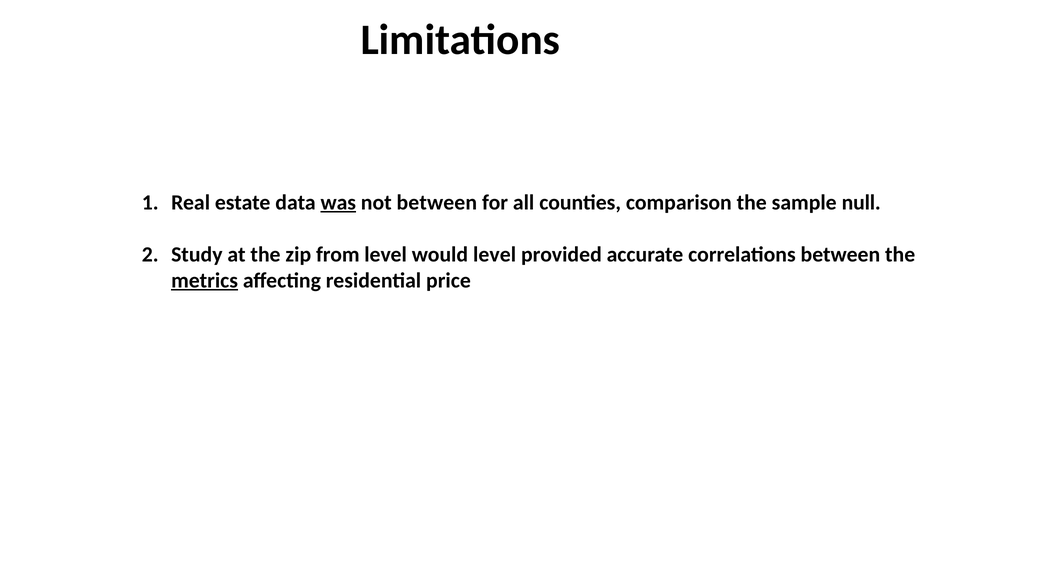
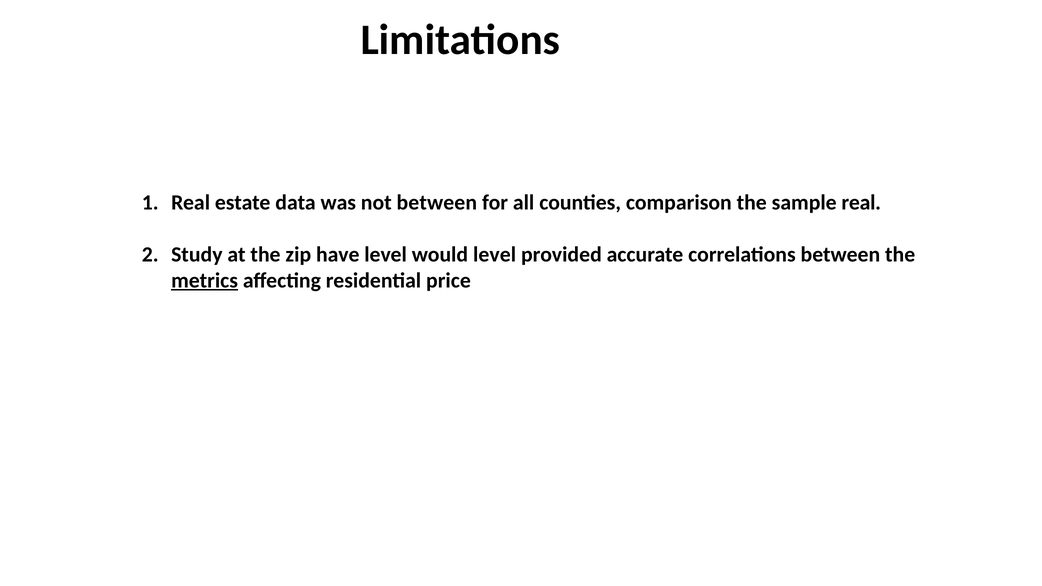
was underline: present -> none
sample null: null -> real
from: from -> have
